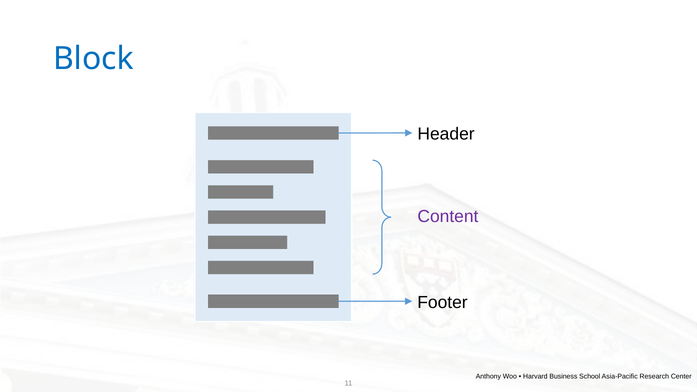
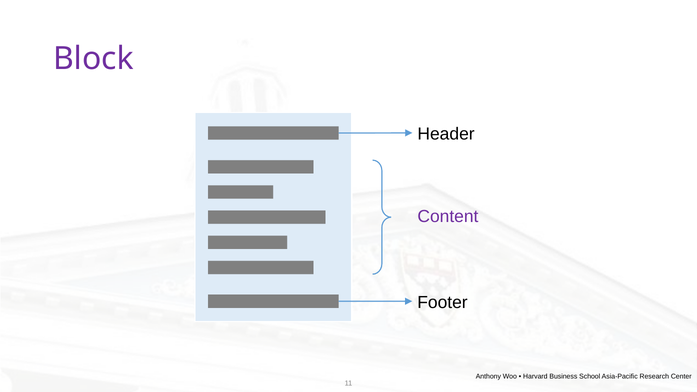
Block colour: blue -> purple
